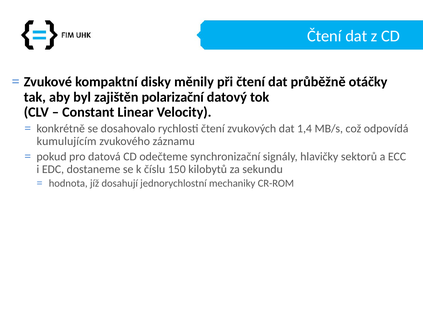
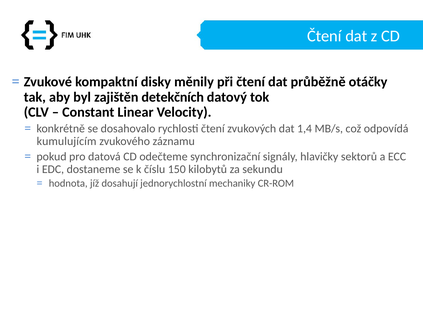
polarizační: polarizační -> detekčních
